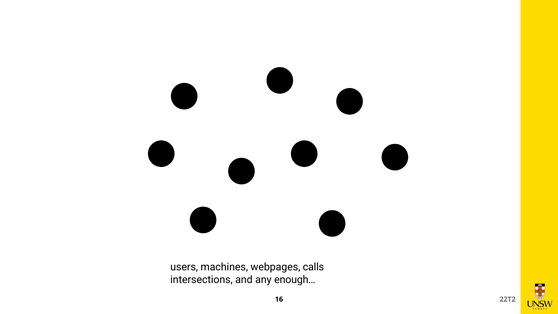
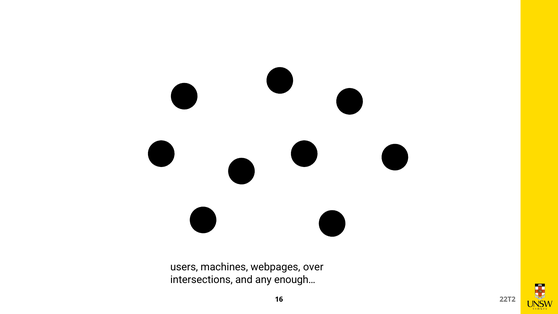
calls: calls -> over
